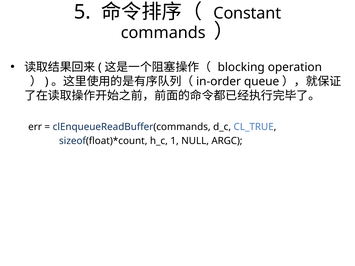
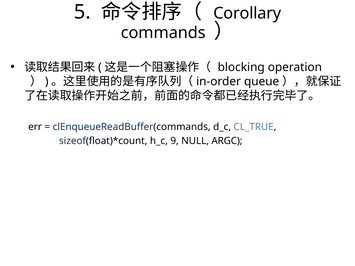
Constant: Constant -> Corollary
1: 1 -> 9
